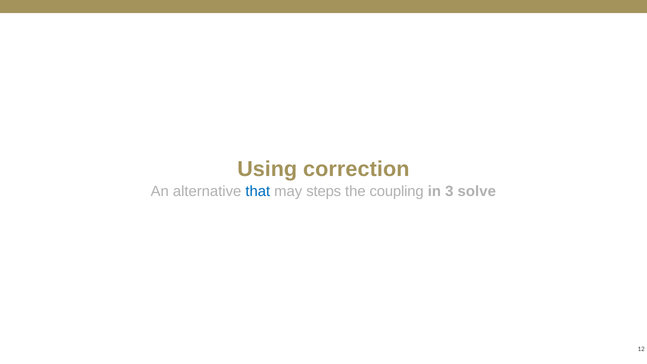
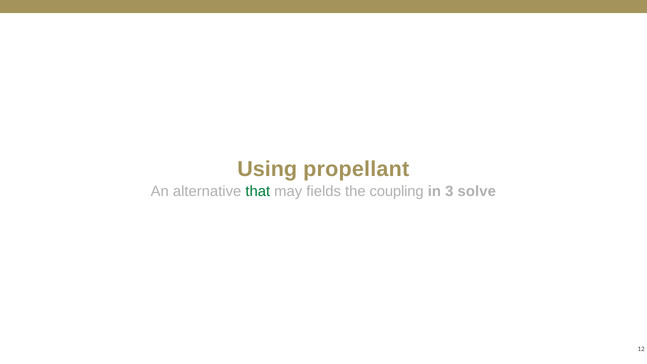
correction: correction -> propellant
that colour: blue -> green
steps: steps -> fields
